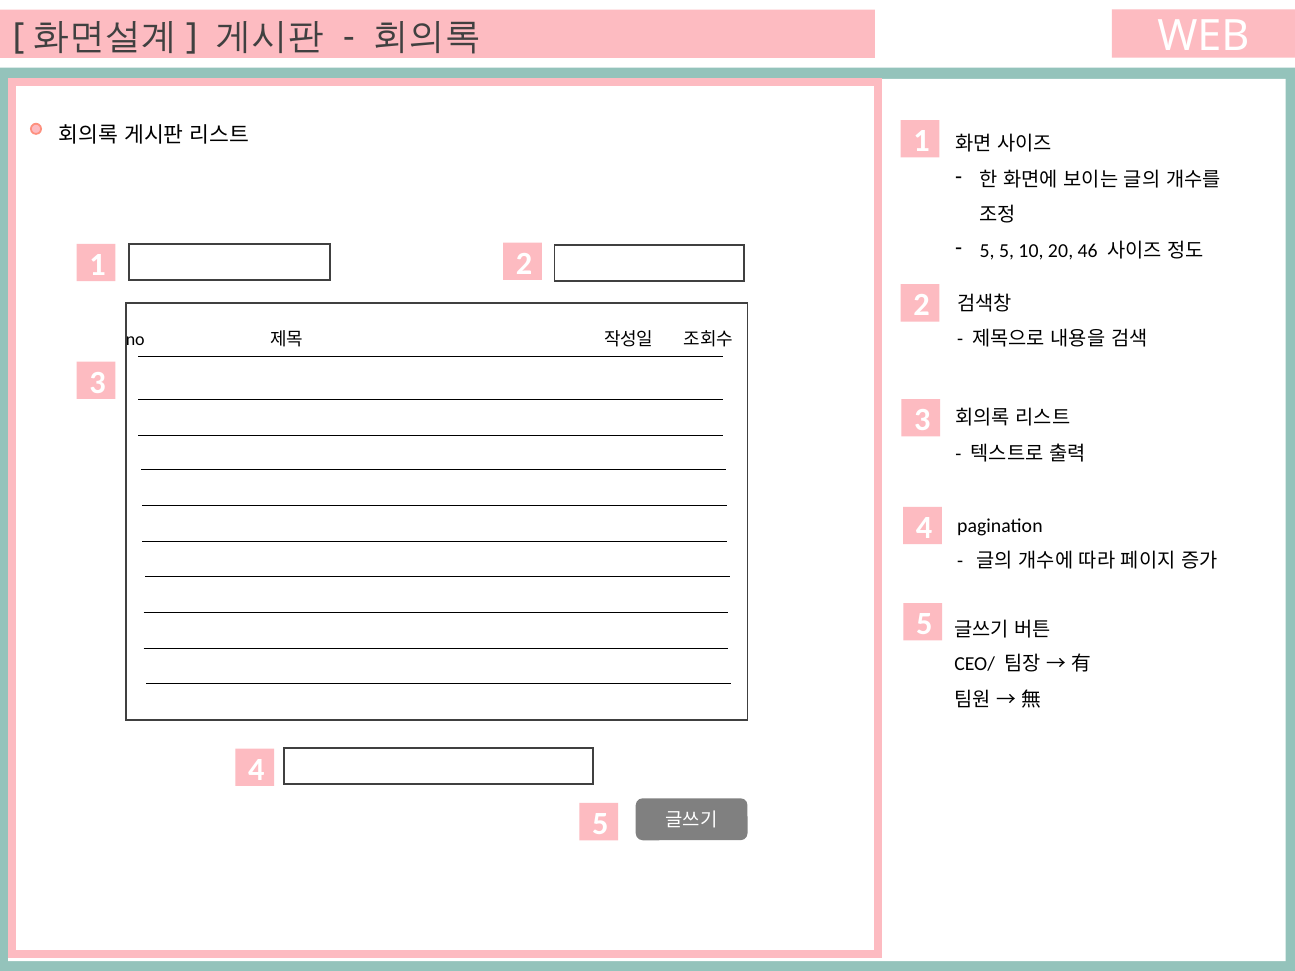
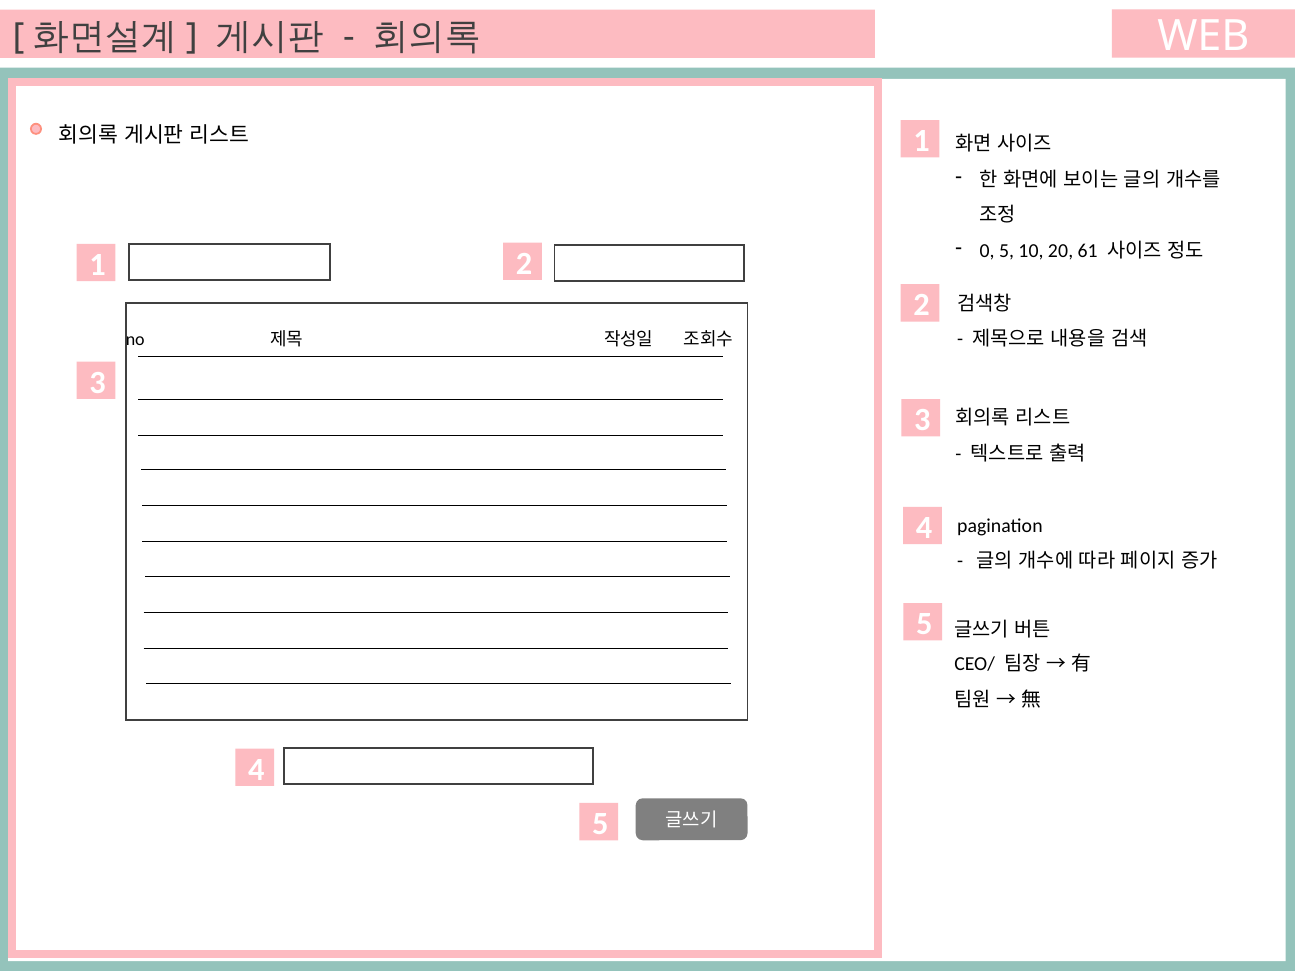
5 at (987, 251): 5 -> 0
46: 46 -> 61
